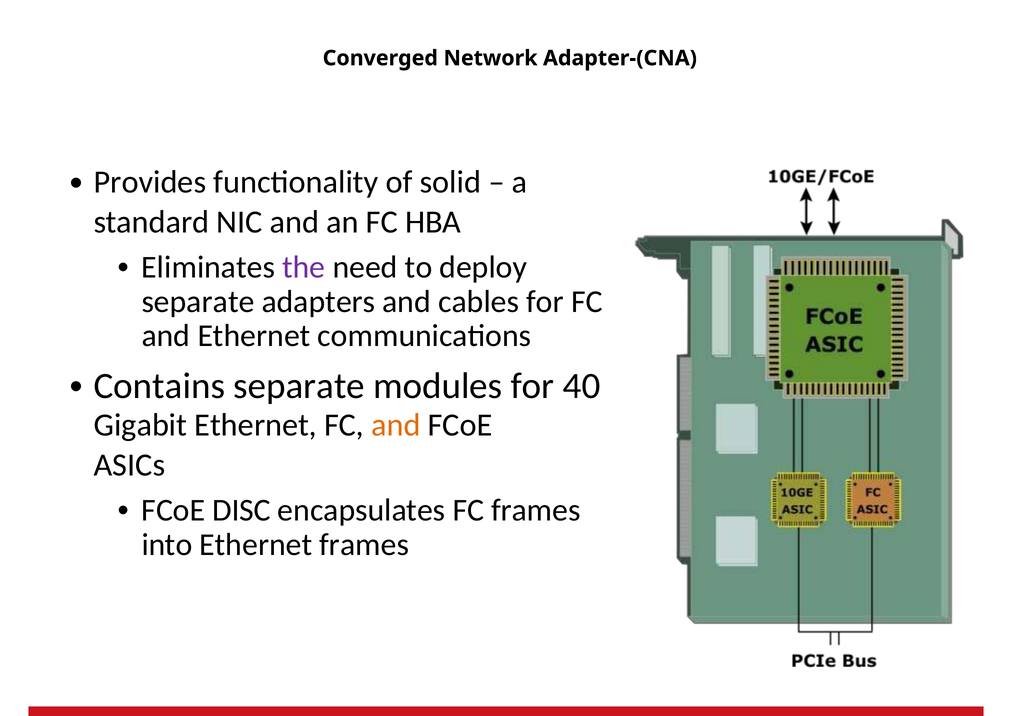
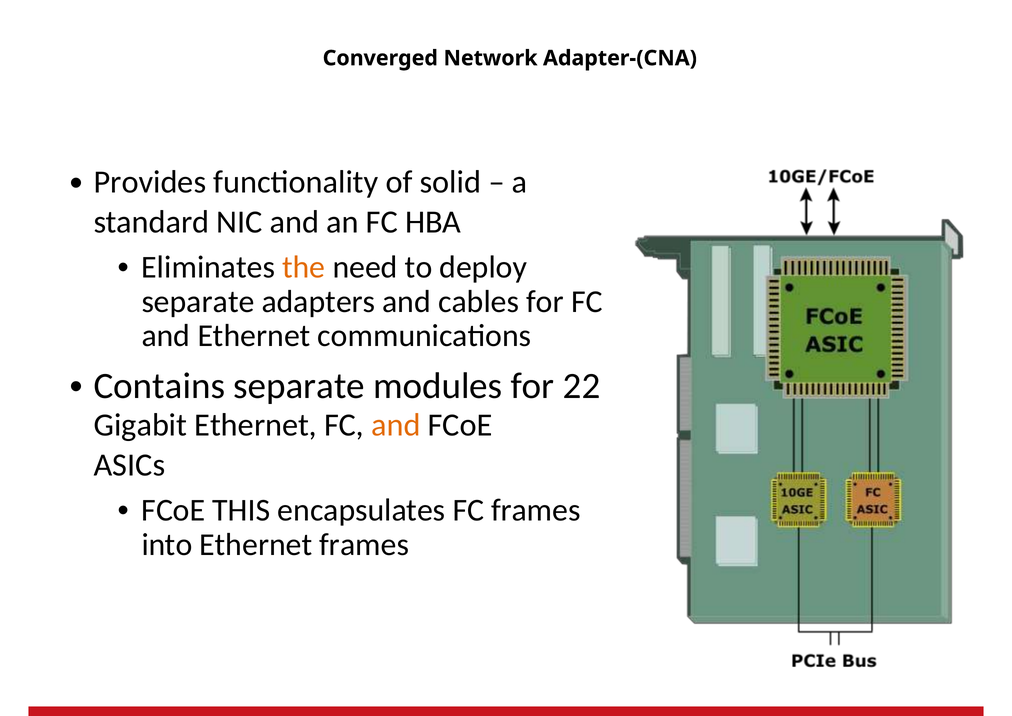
the colour: purple -> orange
40: 40 -> 22
DISC: DISC -> THIS
